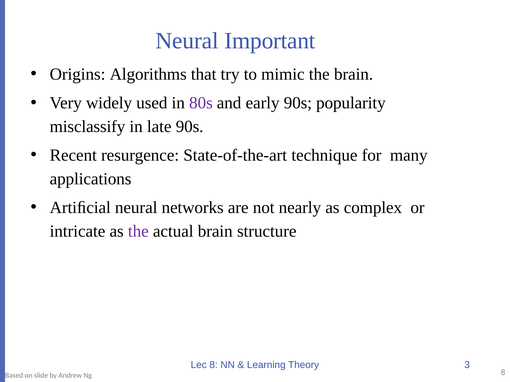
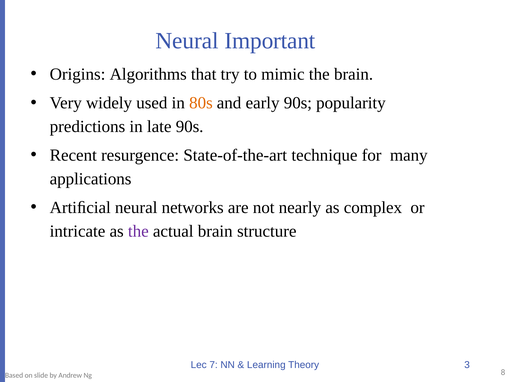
80s colour: purple -> orange
misclassify: misclassify -> predictions
Lec 8: 8 -> 7
